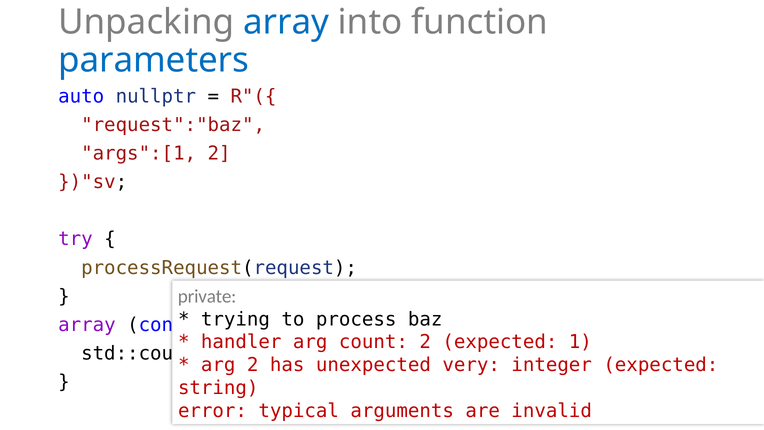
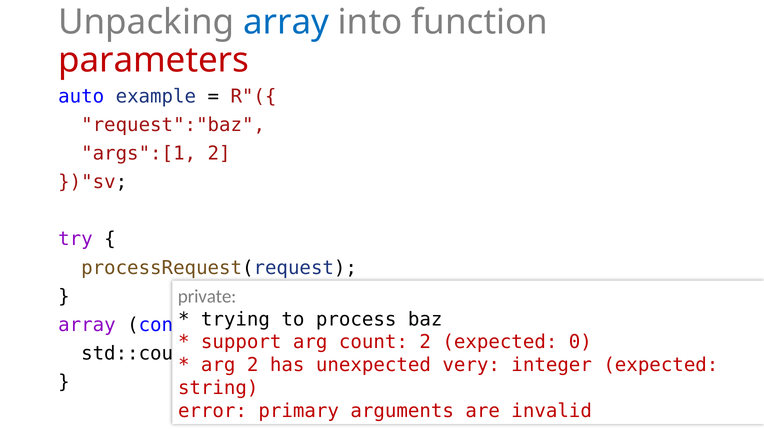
parameters colour: blue -> red
nullptr: nullptr -> example
handler: handler -> support
1: 1 -> 0
typical: typical -> primary
